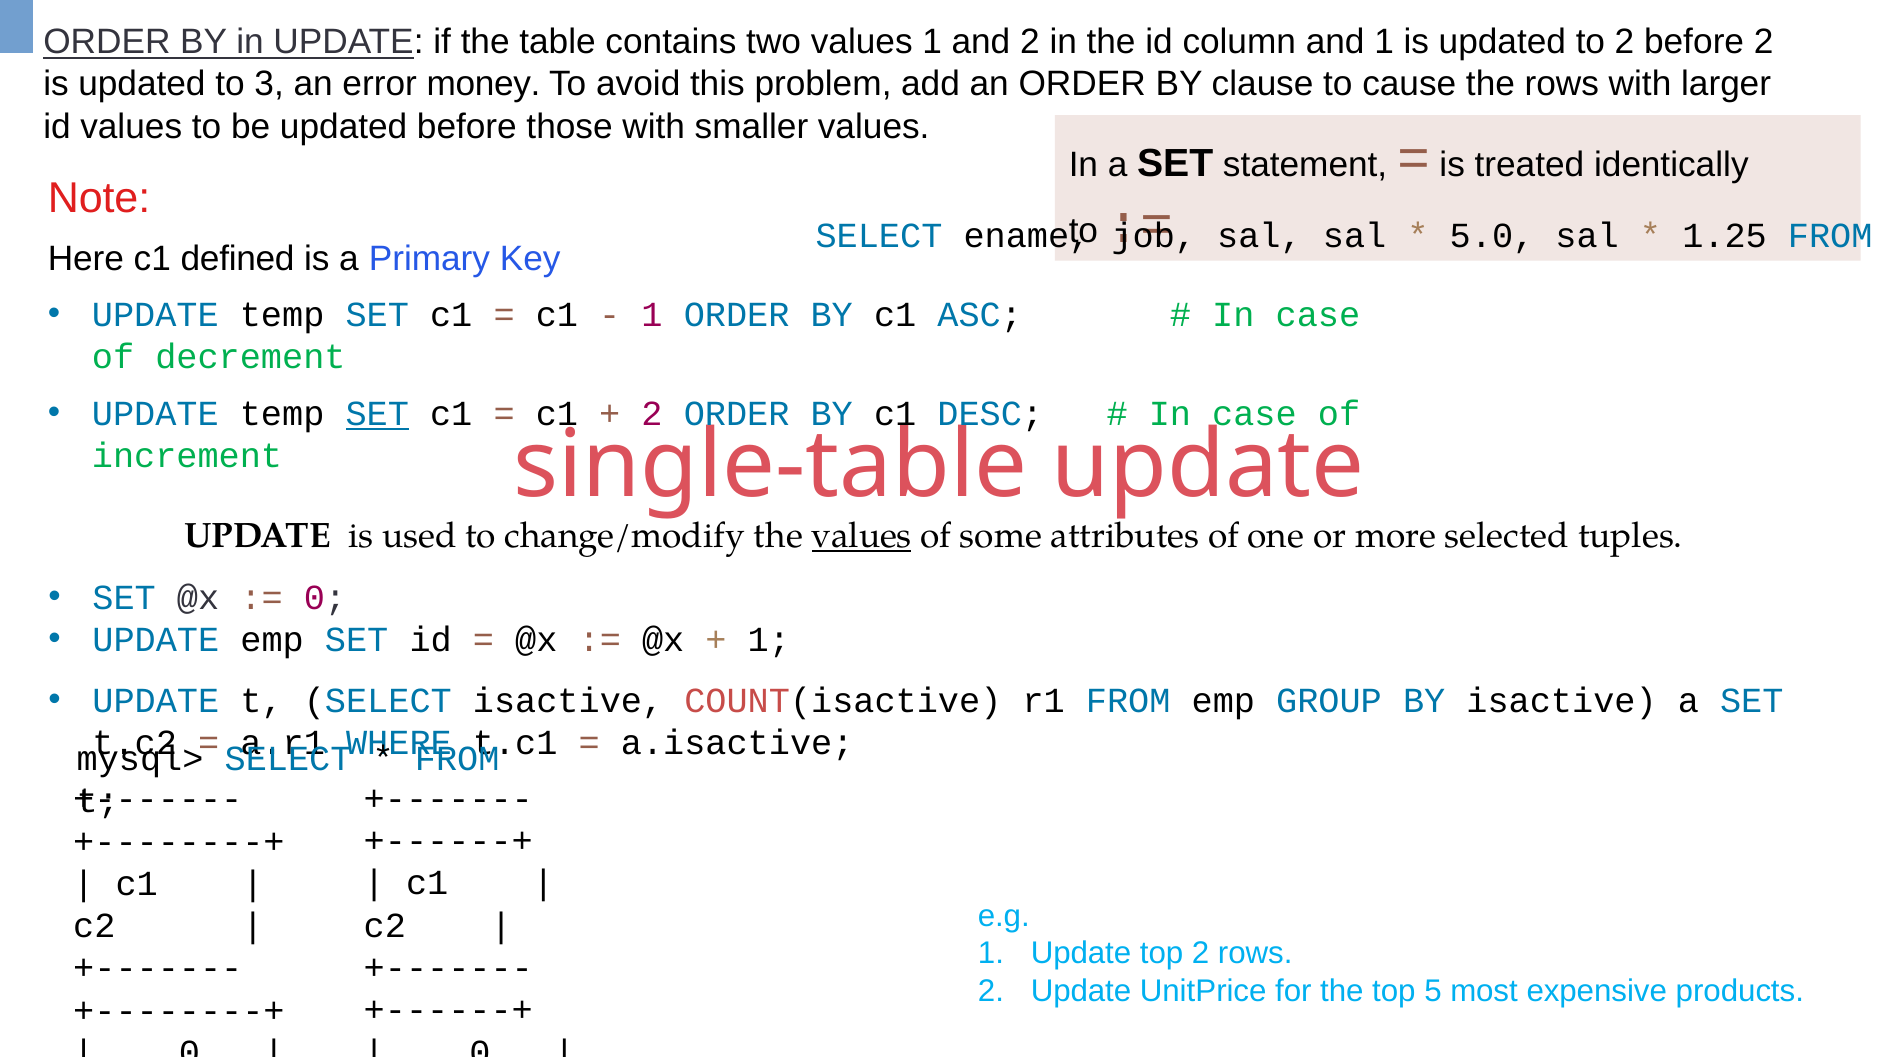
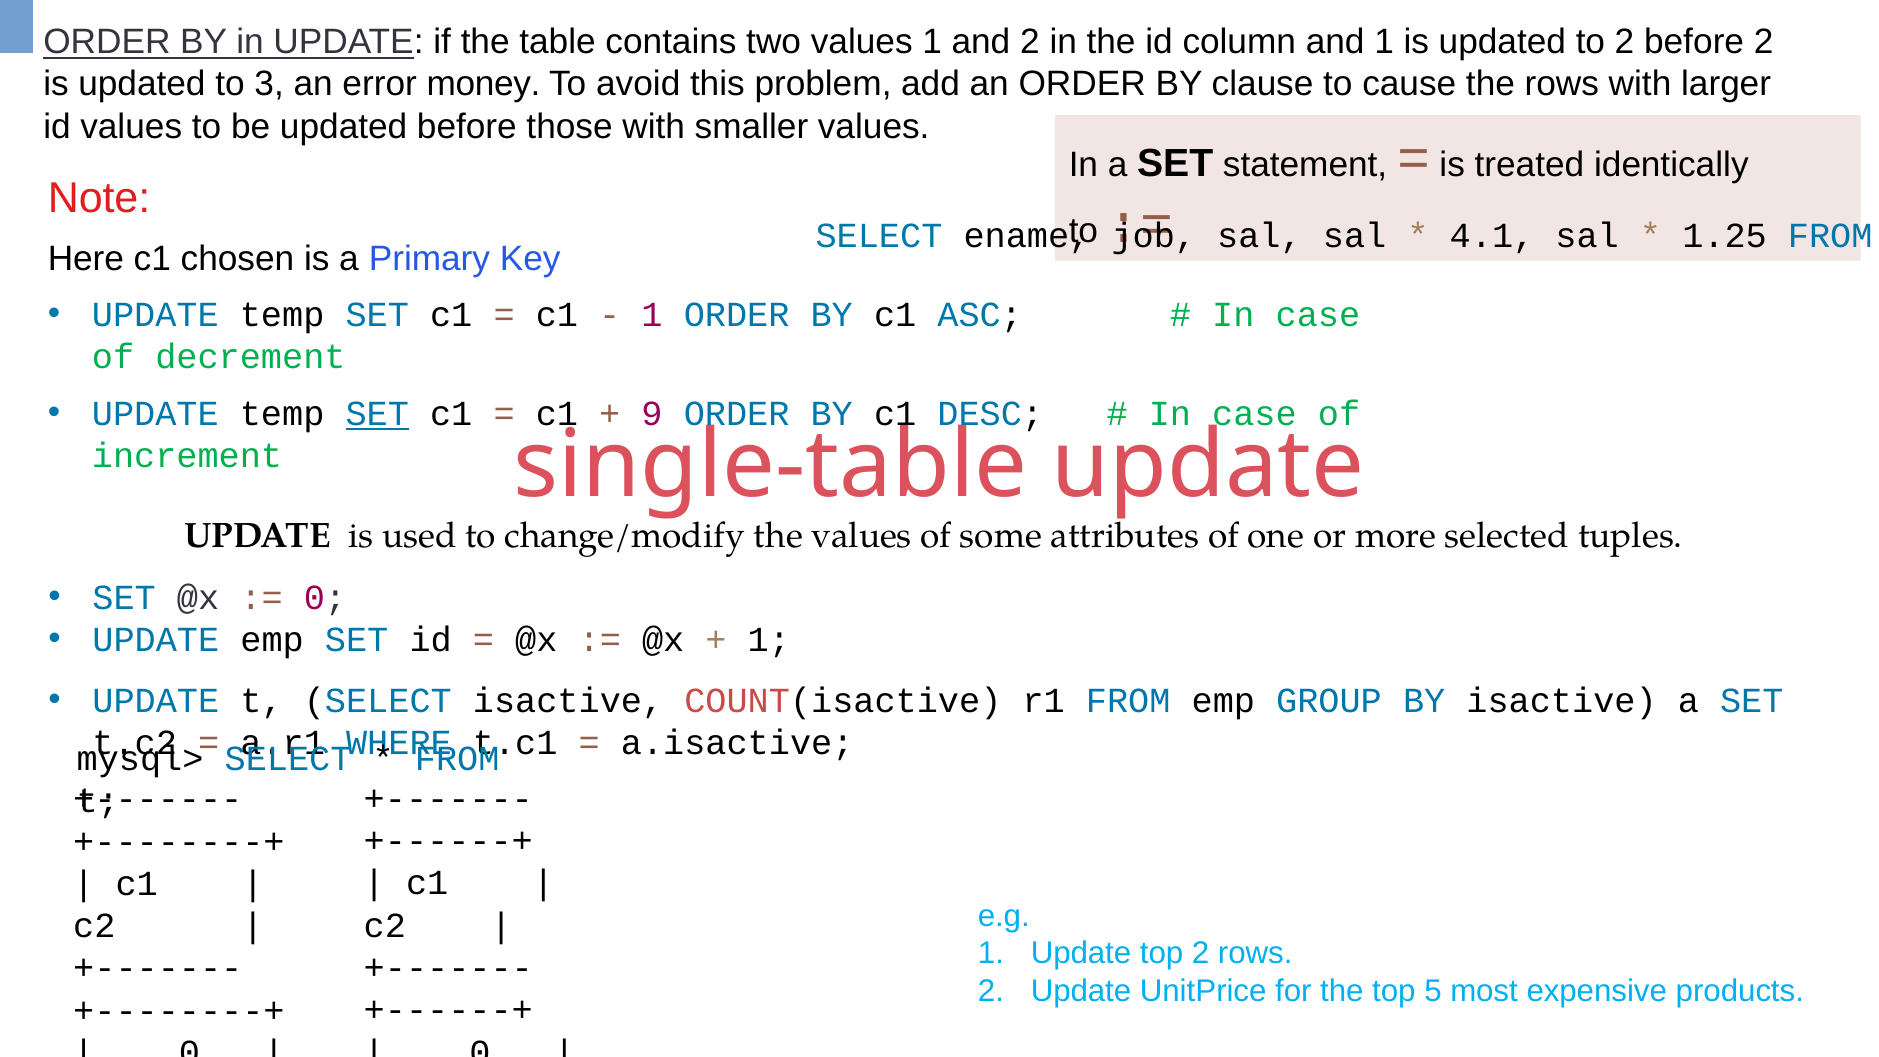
5.0: 5.0 -> 4.1
defined: defined -> chosen
2 at (652, 414): 2 -> 9
values at (862, 535) underline: present -> none
